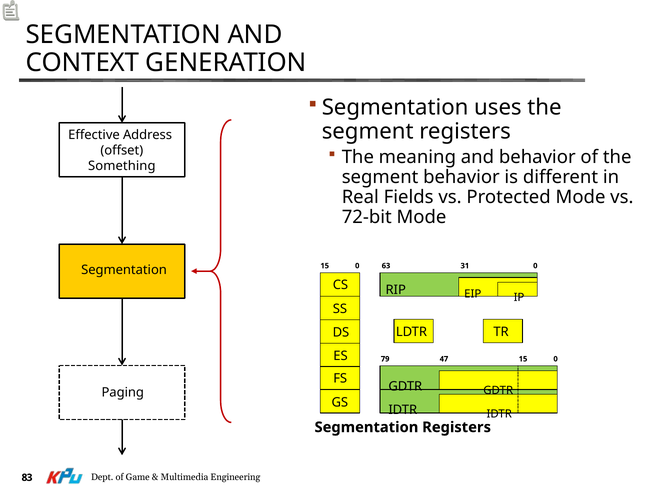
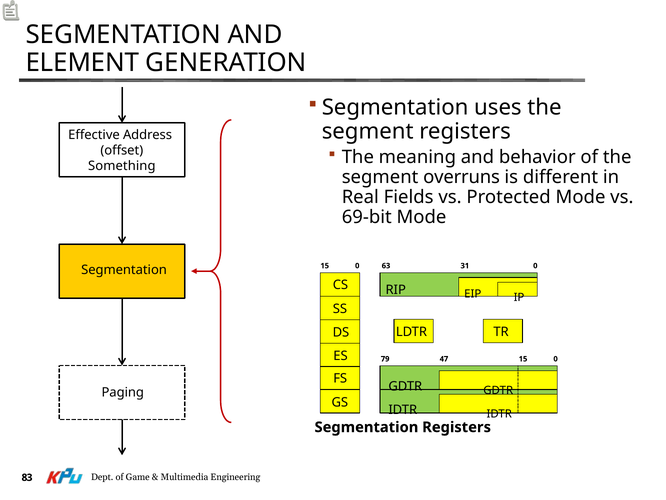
CONTEXT: CONTEXT -> ELEMENT
segment behavior: behavior -> overruns
72-bit: 72-bit -> 69-bit
